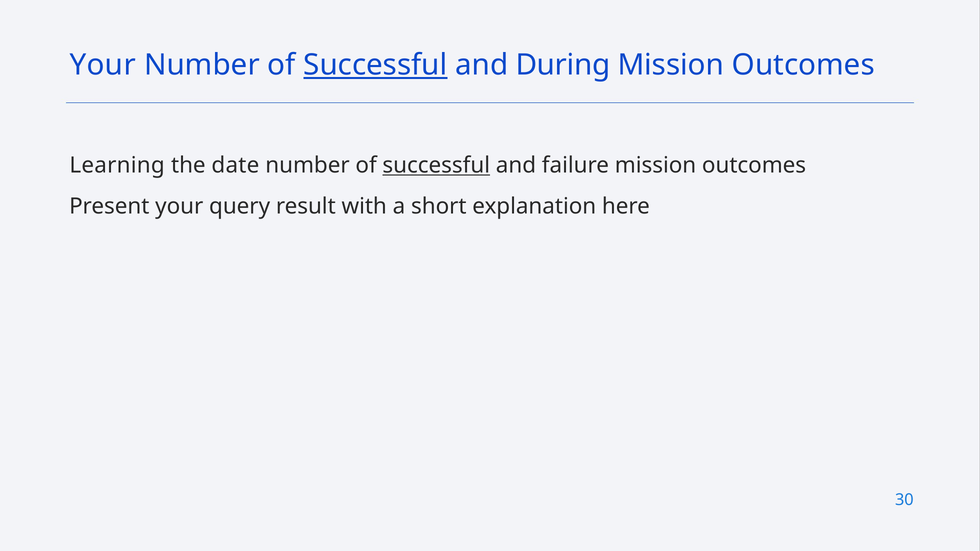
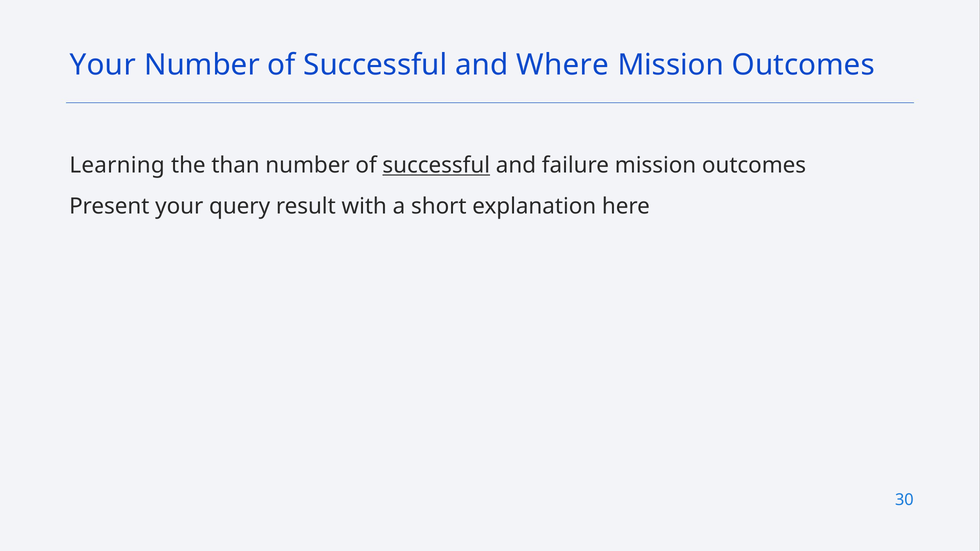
Successful at (375, 65) underline: present -> none
During: During -> Where
date: date -> than
